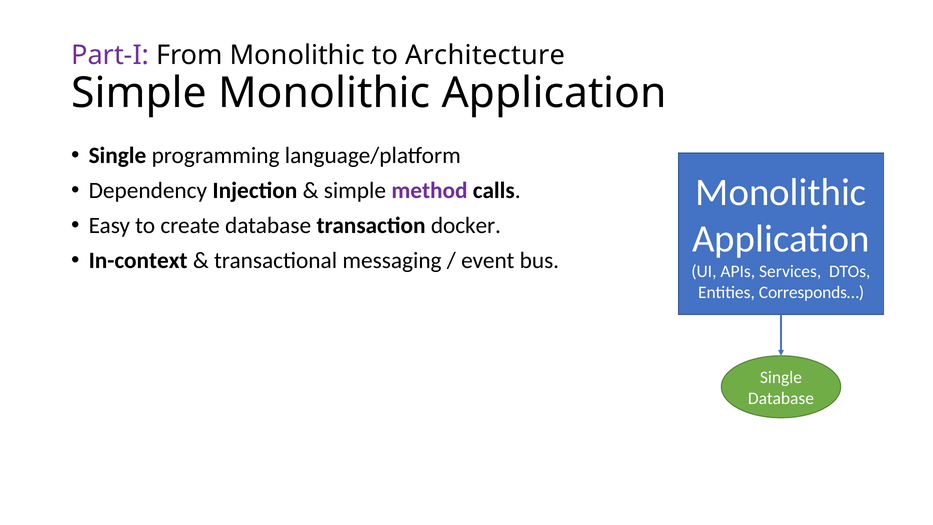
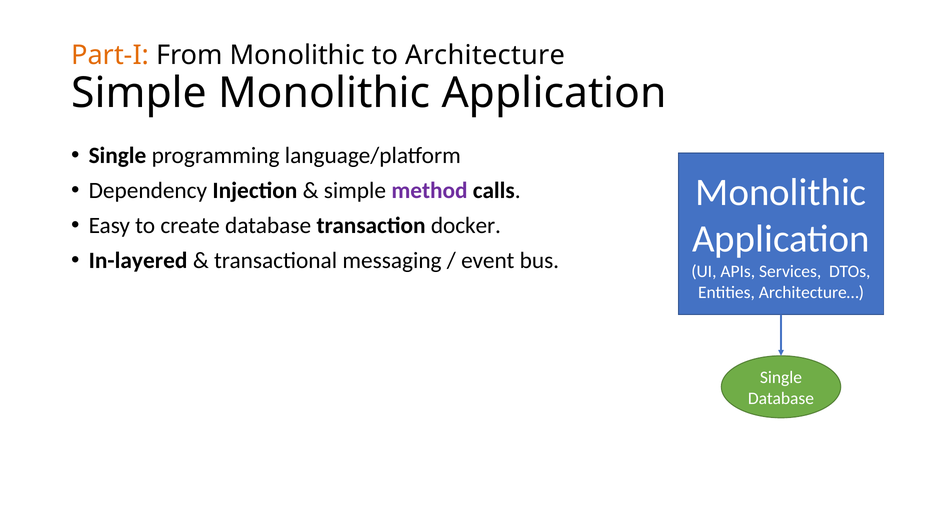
Part-I colour: purple -> orange
In-context: In-context -> In-layered
Corresponds…: Corresponds… -> Architecture…
